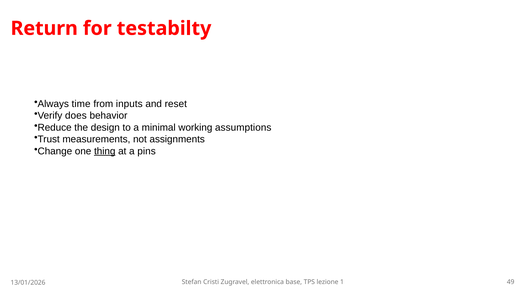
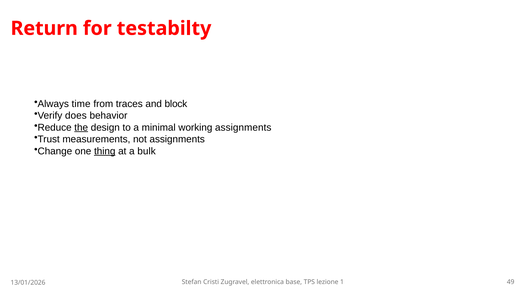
inputs: inputs -> traces
reset: reset -> block
the underline: none -> present
working assumptions: assumptions -> assignments
pins: pins -> bulk
